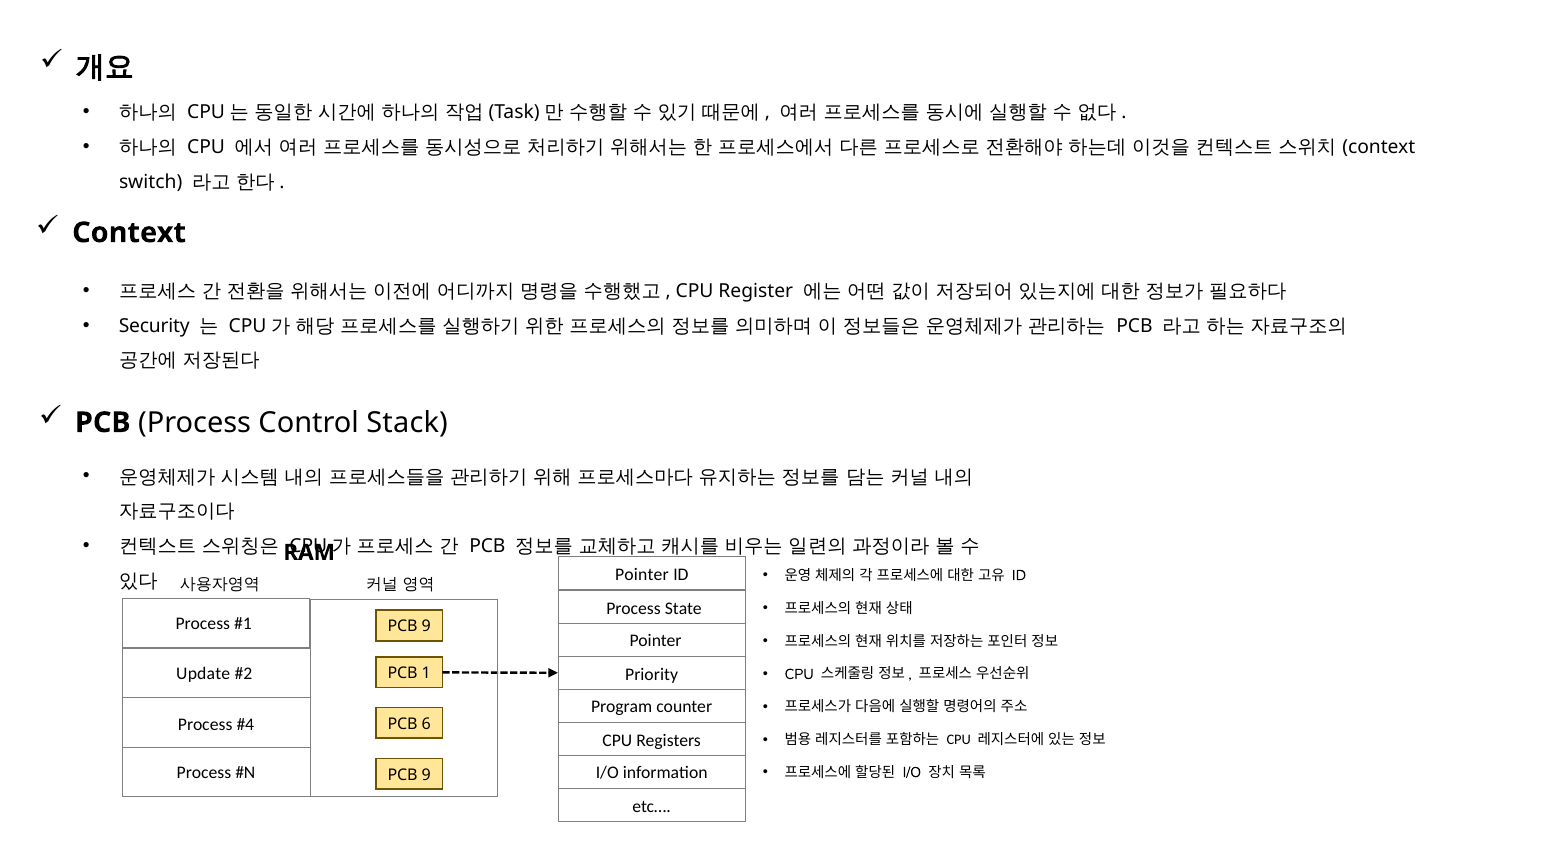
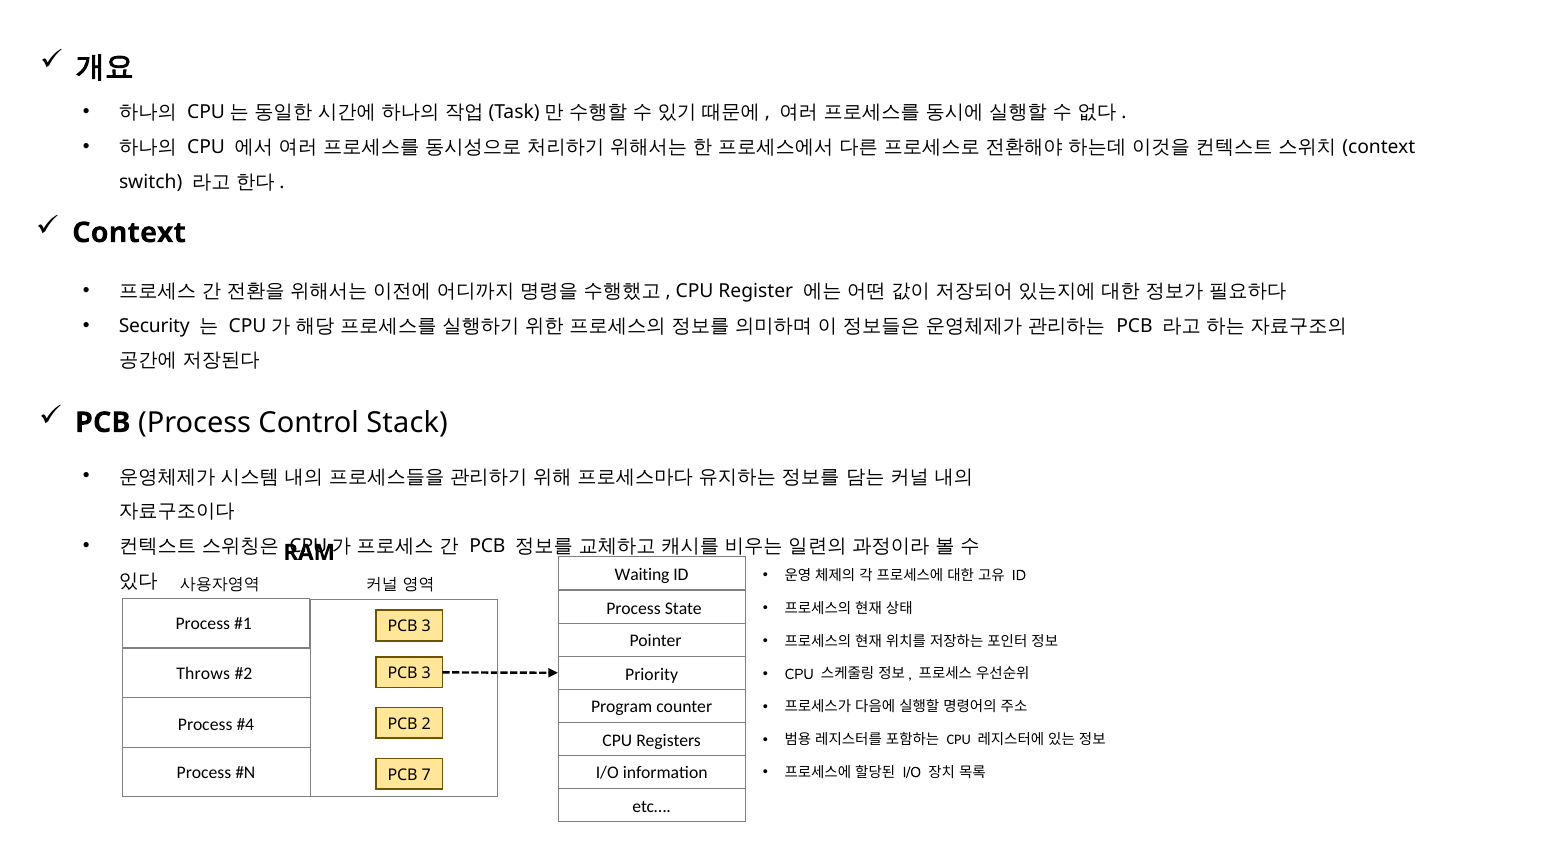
Pointer at (642, 574): Pointer -> Waiting
9 at (426, 627): 9 -> 3
Update: Update -> Throws
1 at (426, 673): 1 -> 3
6: 6 -> 2
9 at (426, 775): 9 -> 7
